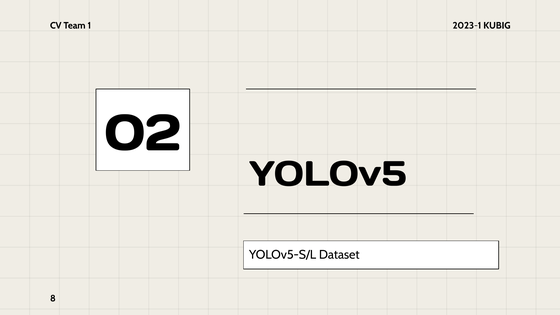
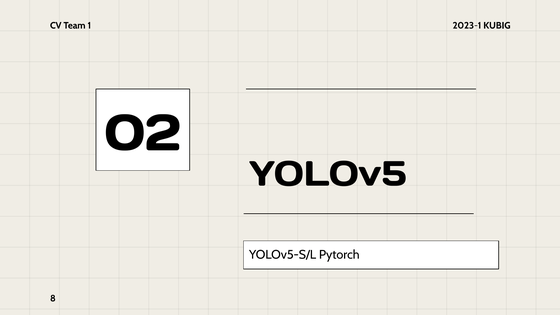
Dataset: Dataset -> Pytorch
